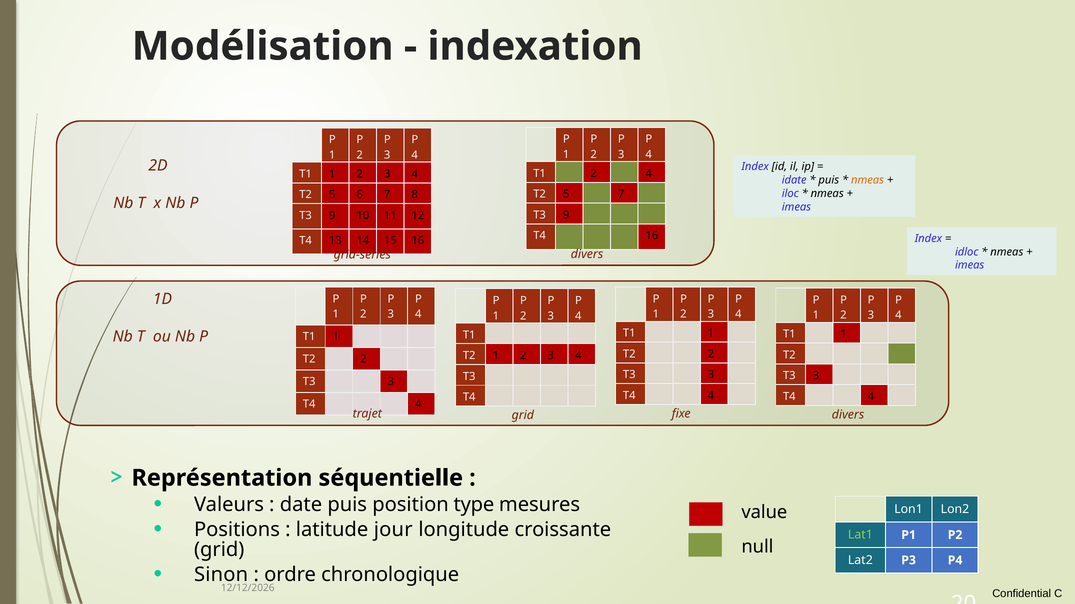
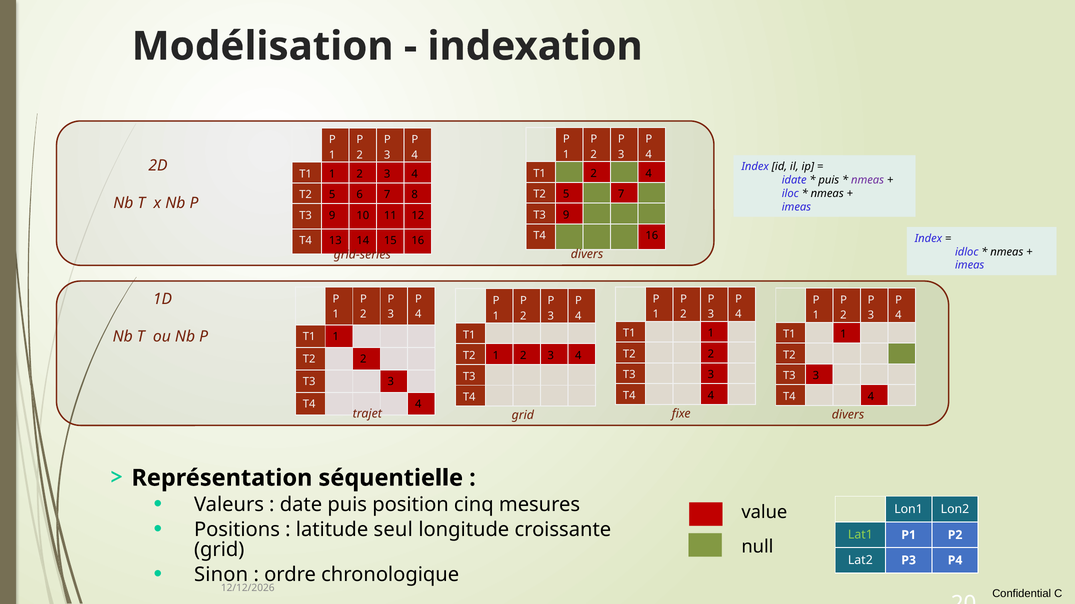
nmeas at (868, 180) colour: orange -> purple
type: type -> cinq
jour: jour -> seul
